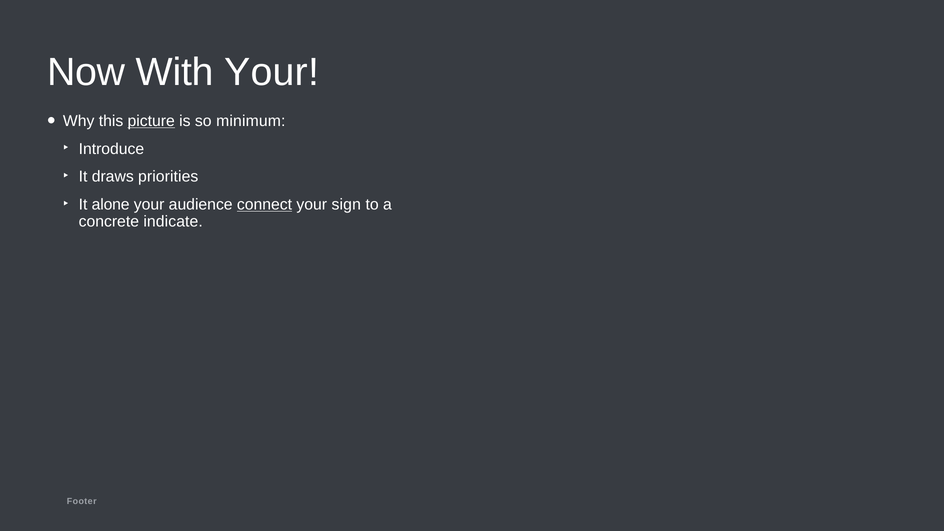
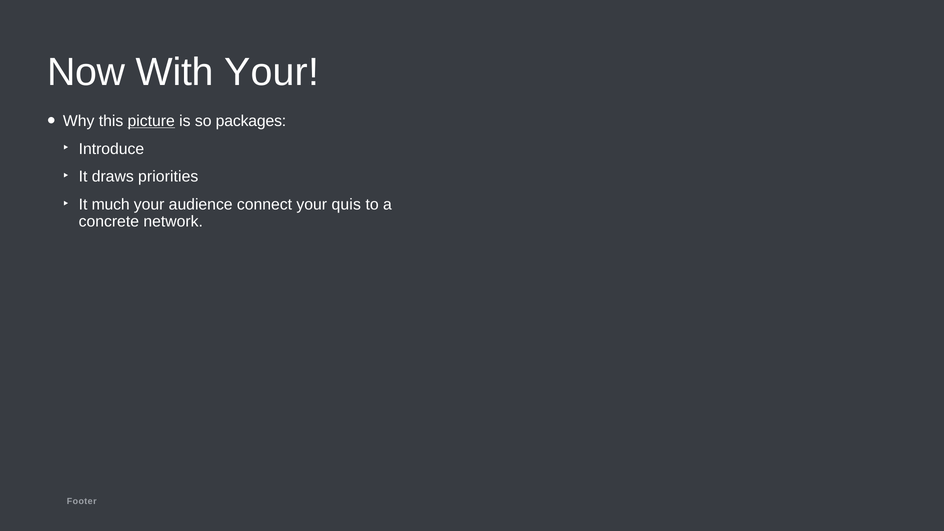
minimum: minimum -> packages
alone: alone -> much
connect underline: present -> none
sign: sign -> quis
indicate: indicate -> network
